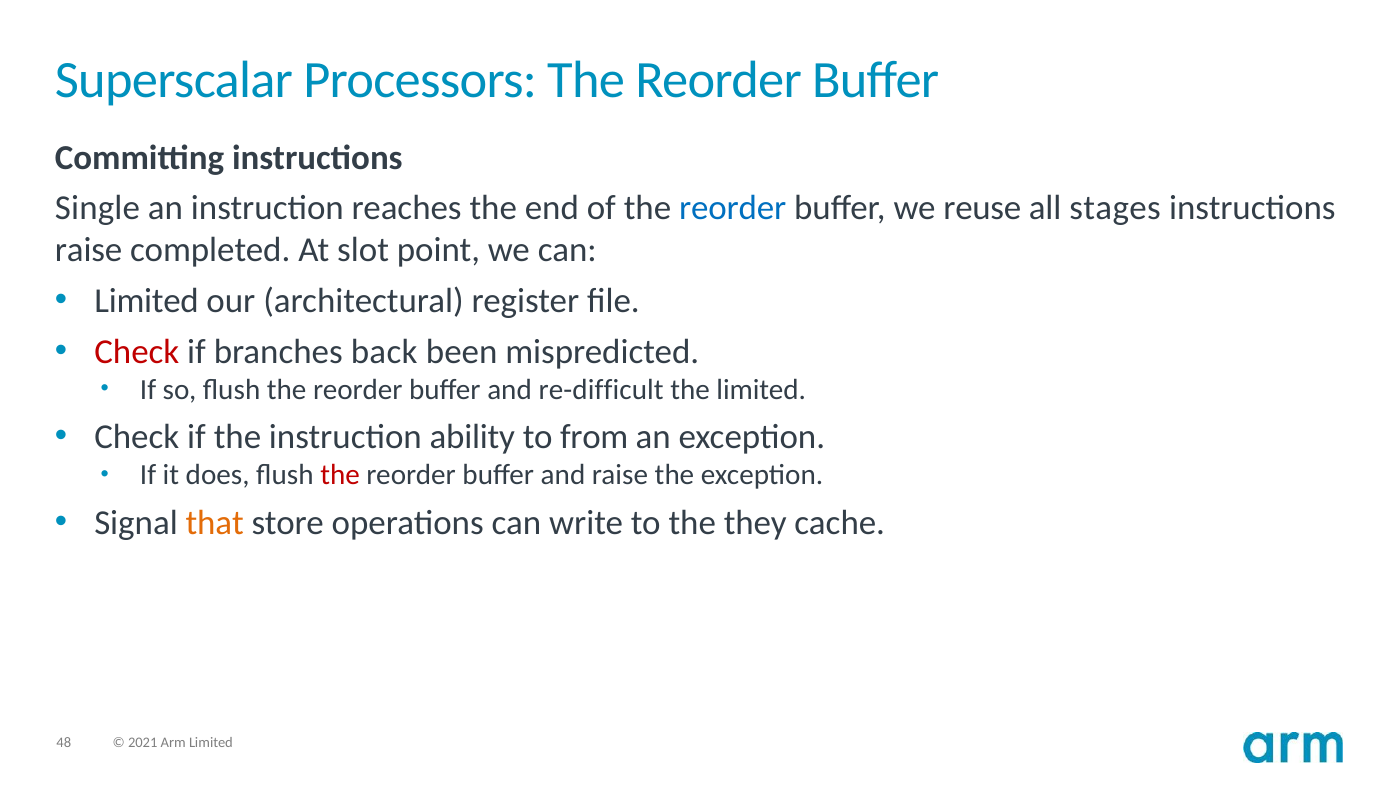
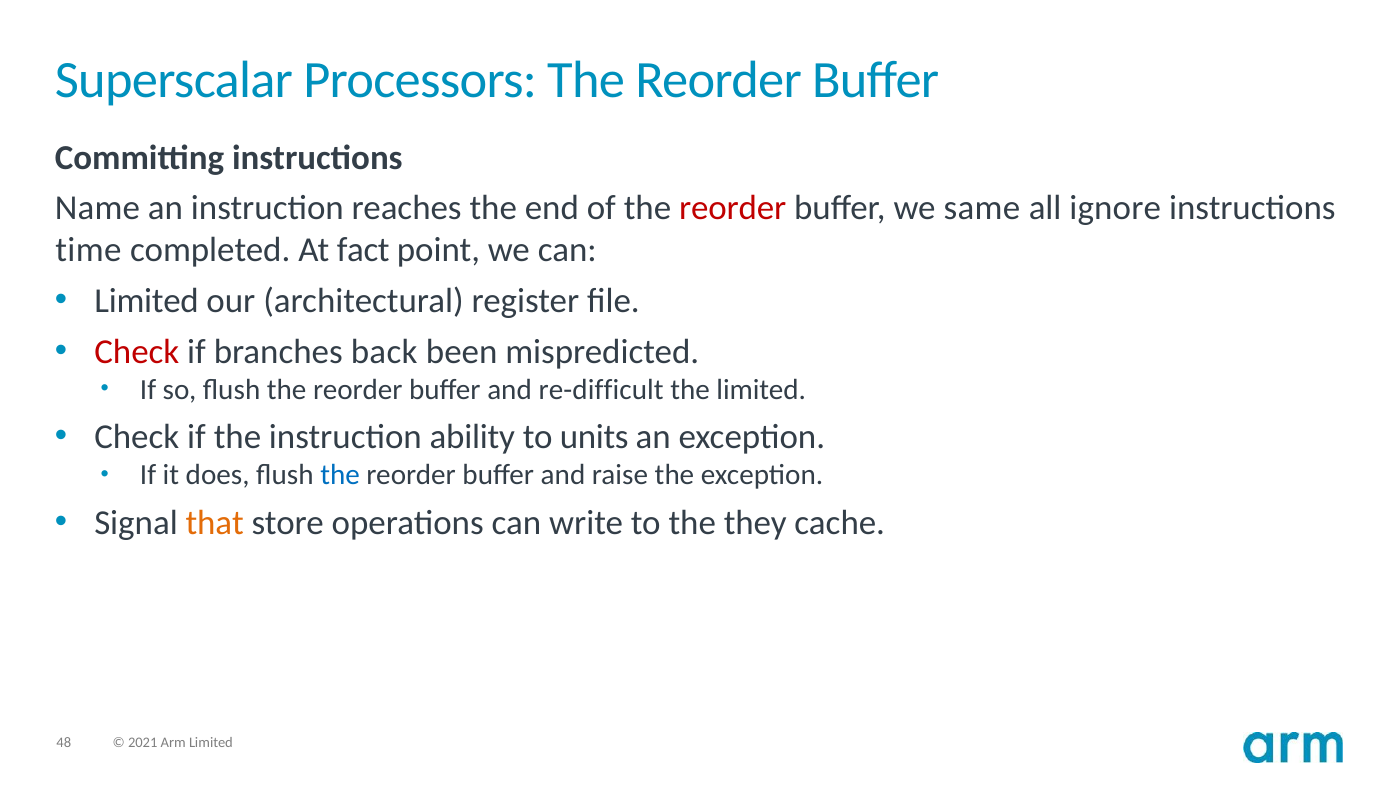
Single: Single -> Name
reorder at (733, 208) colour: blue -> red
reuse: reuse -> same
stages: stages -> ignore
raise at (89, 250): raise -> time
slot: slot -> fact
from: from -> units
the at (340, 475) colour: red -> blue
